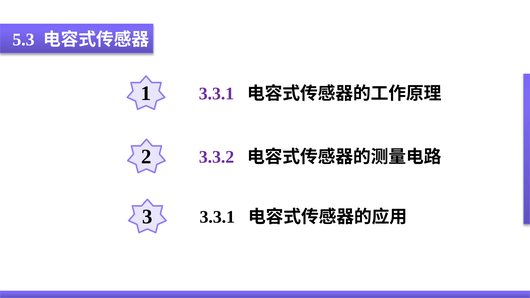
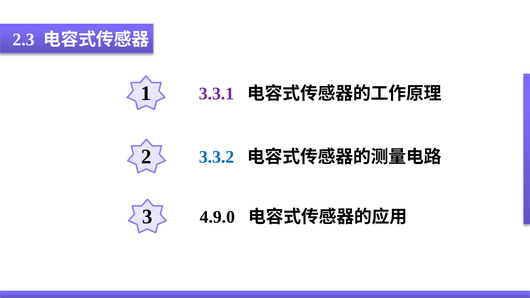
5.3: 5.3 -> 2.3
3.3.2 colour: purple -> blue
3 3.3.1: 3.3.1 -> 4.9.0
